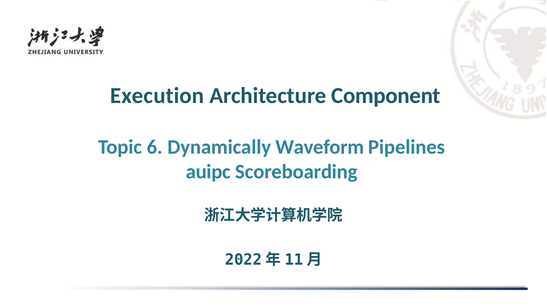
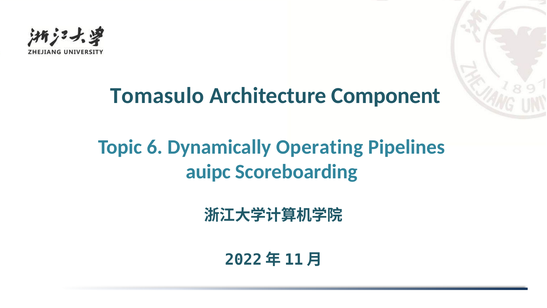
Execution: Execution -> Tomasulo
Waveform: Waveform -> Operating
